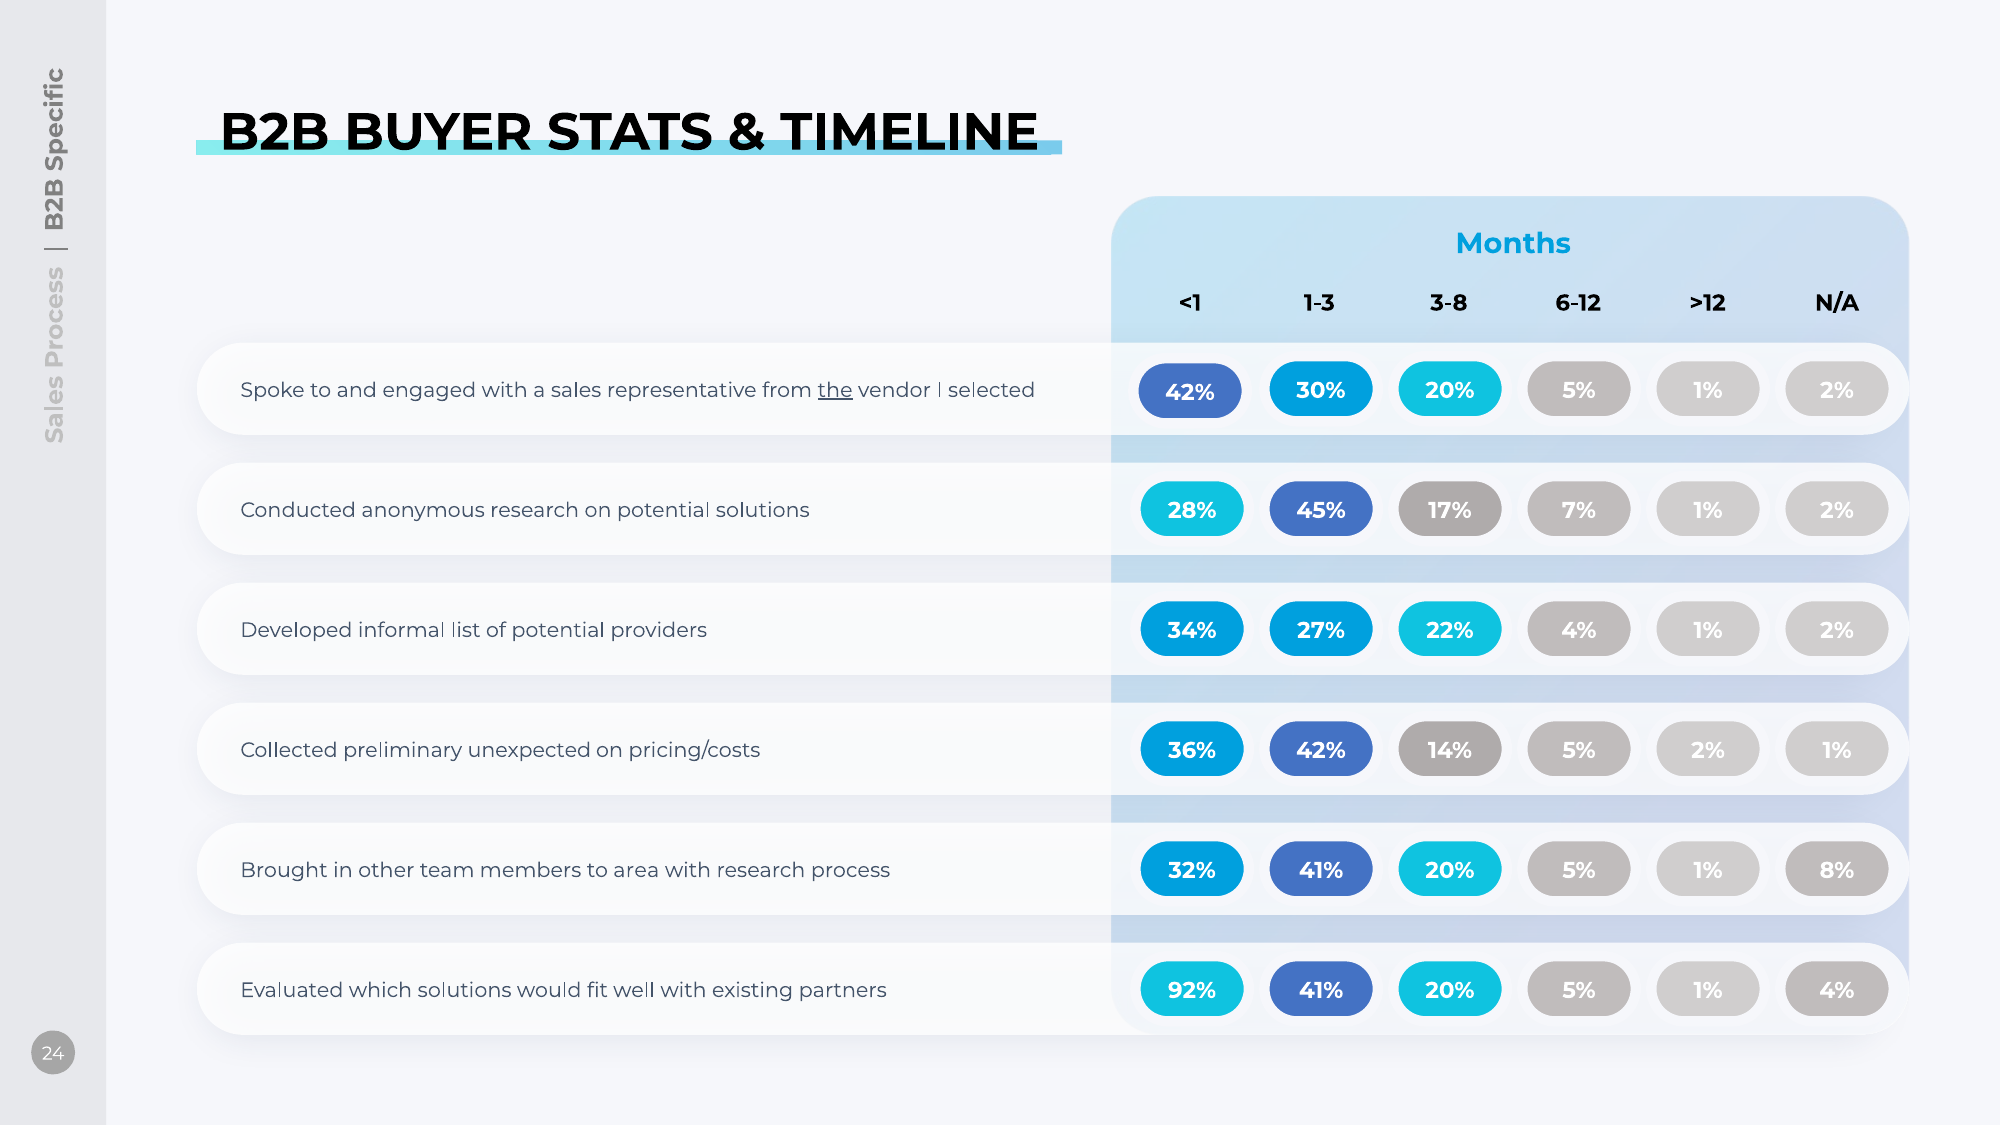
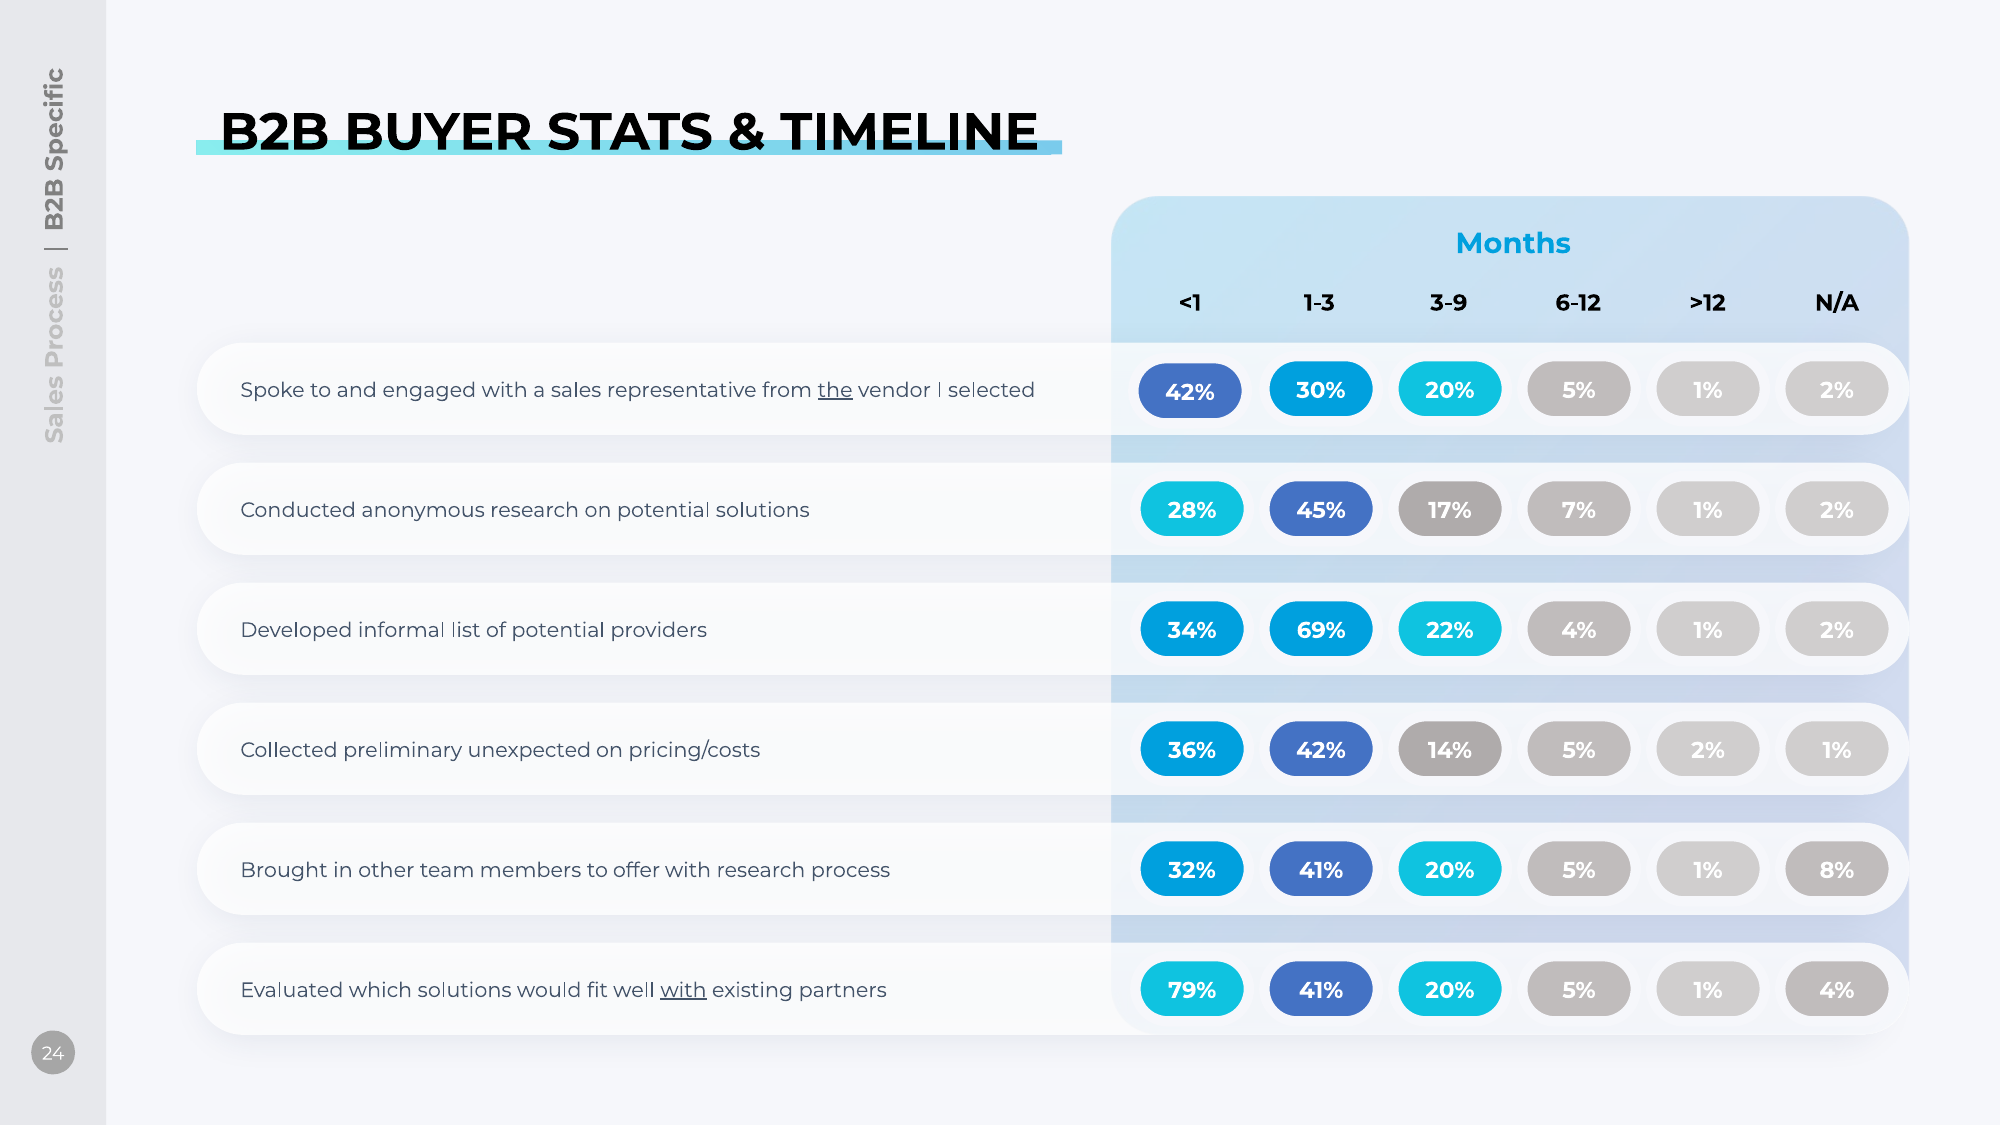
3-8: 3-8 -> 3-9
27%: 27% -> 69%
area: area -> offer
92%: 92% -> 79%
with at (684, 990) underline: none -> present
